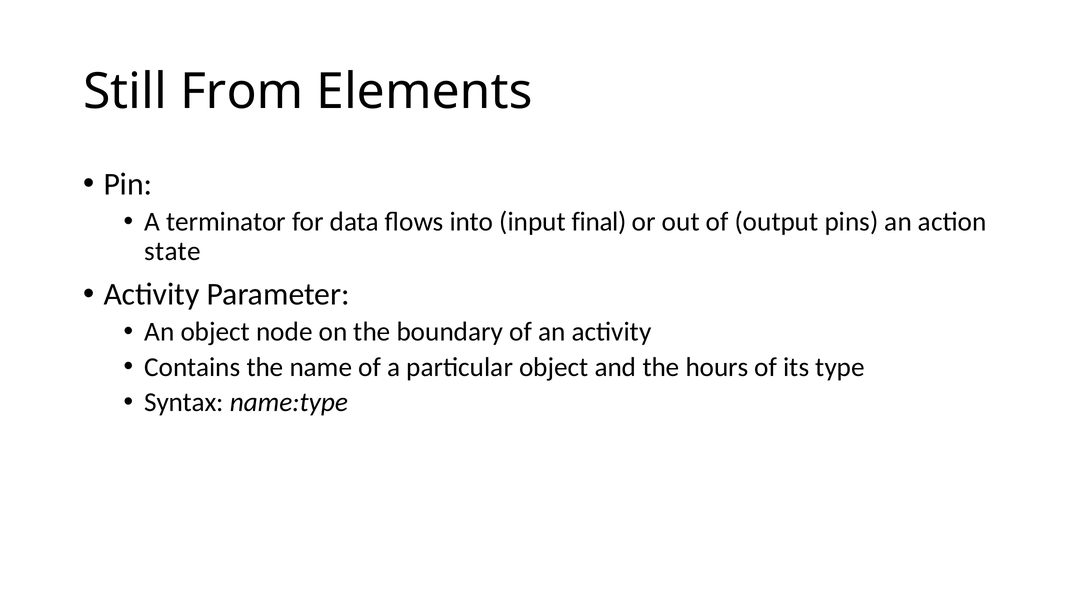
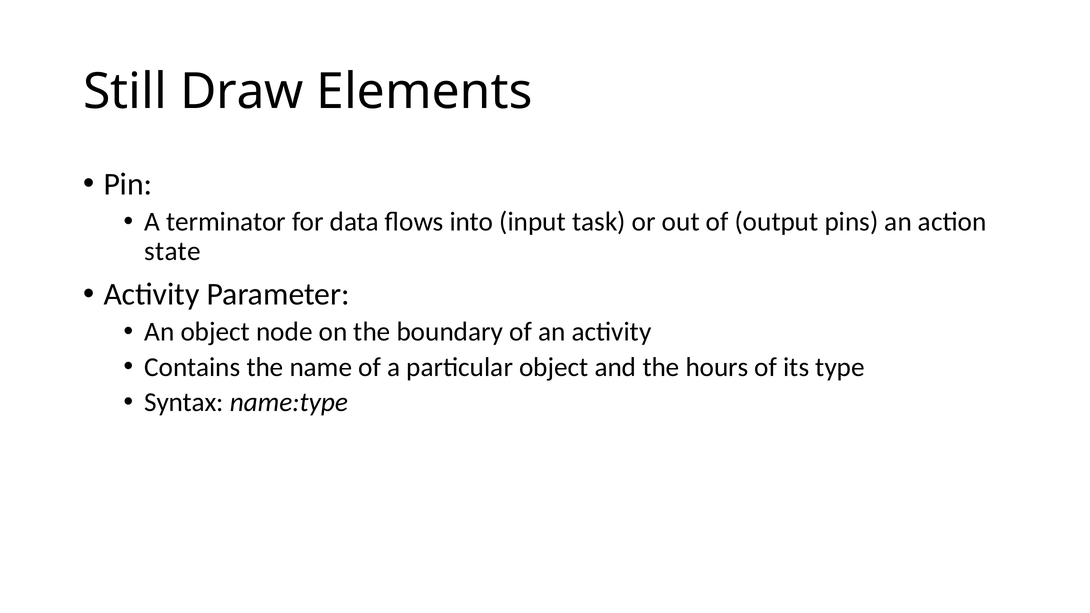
From: From -> Draw
final: final -> task
